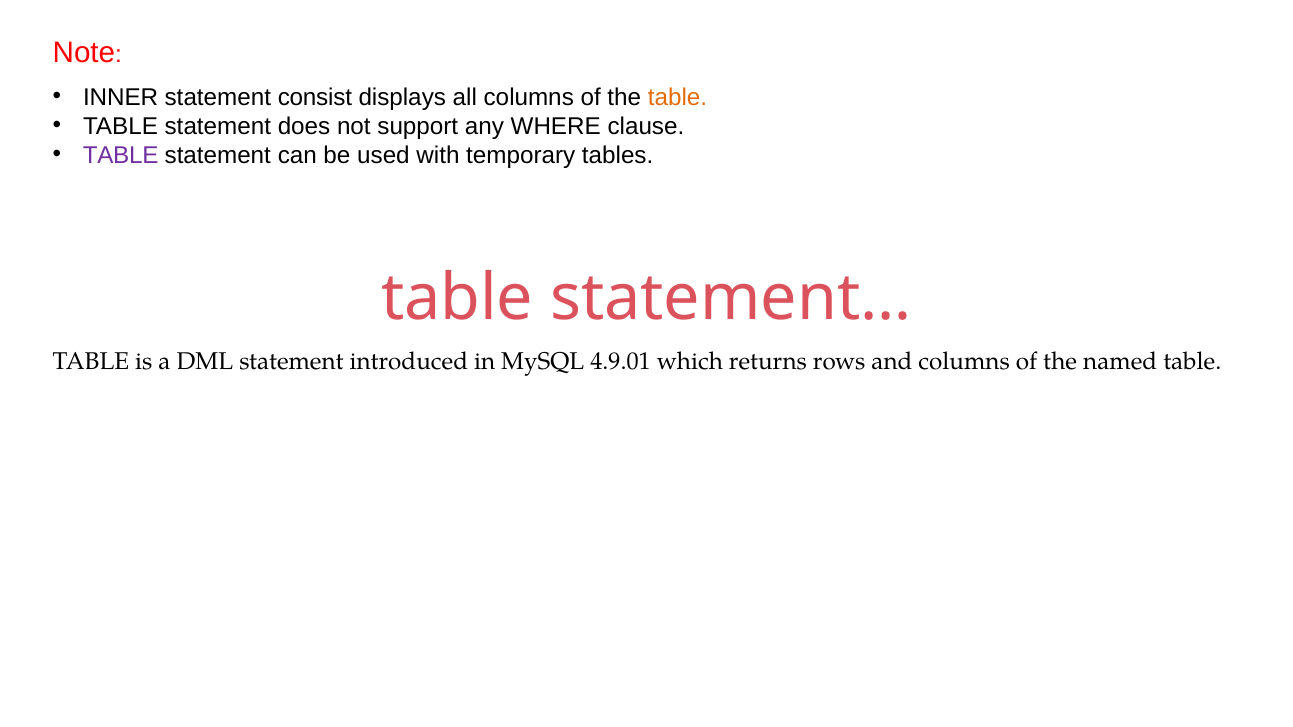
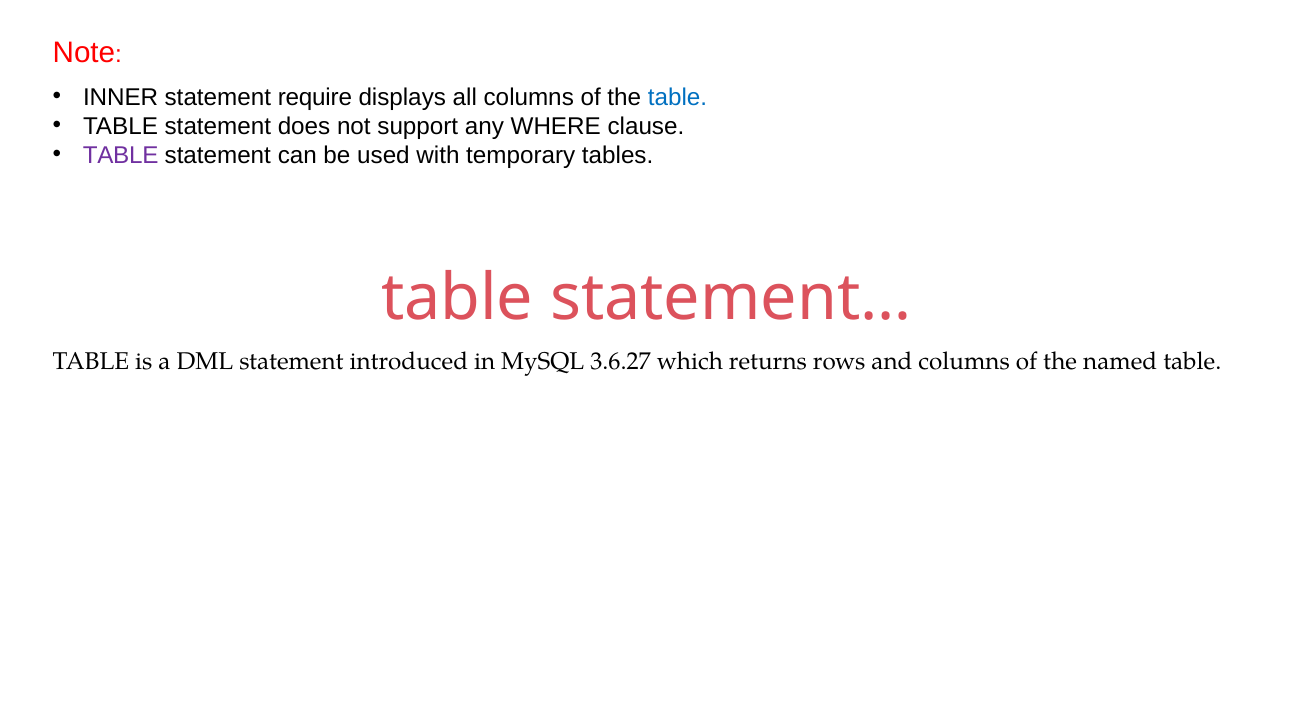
consist: consist -> require
table at (677, 97) colour: orange -> blue
4.9.01: 4.9.01 -> 3.6.27
